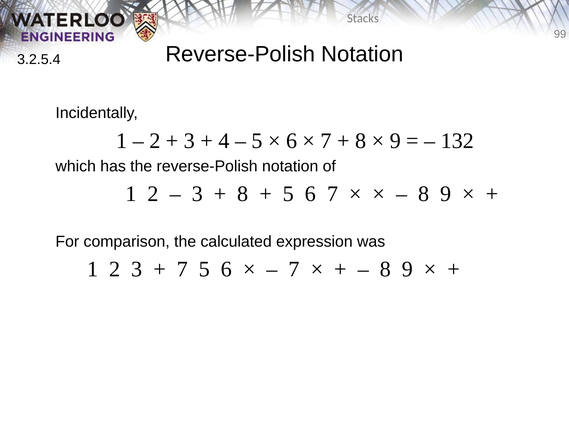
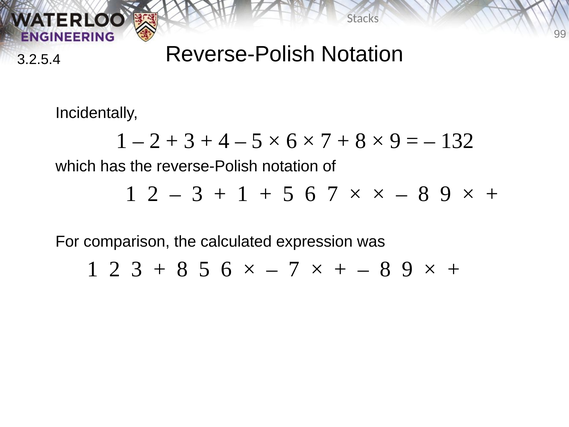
8 at (243, 194): 8 -> 1
7 at (182, 269): 7 -> 8
